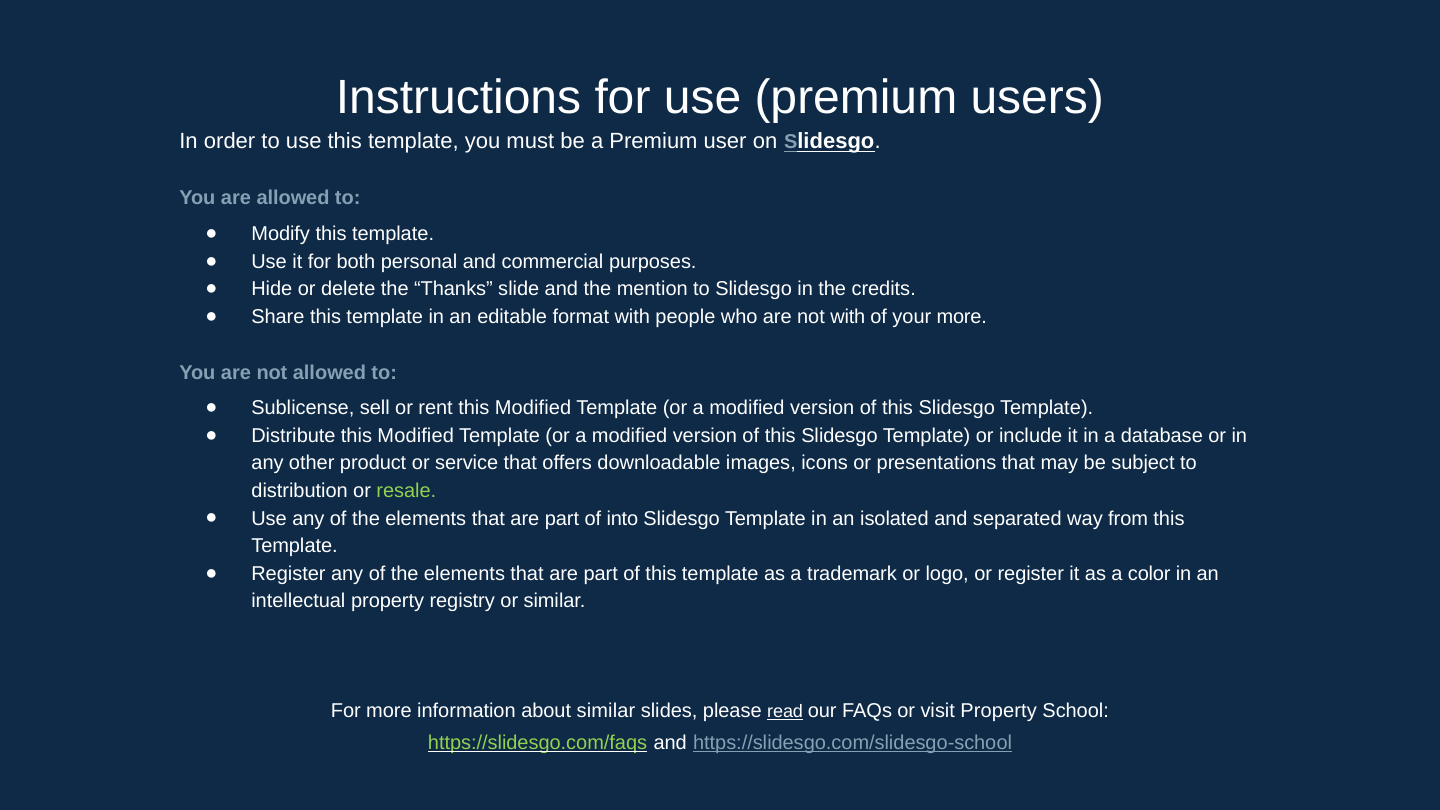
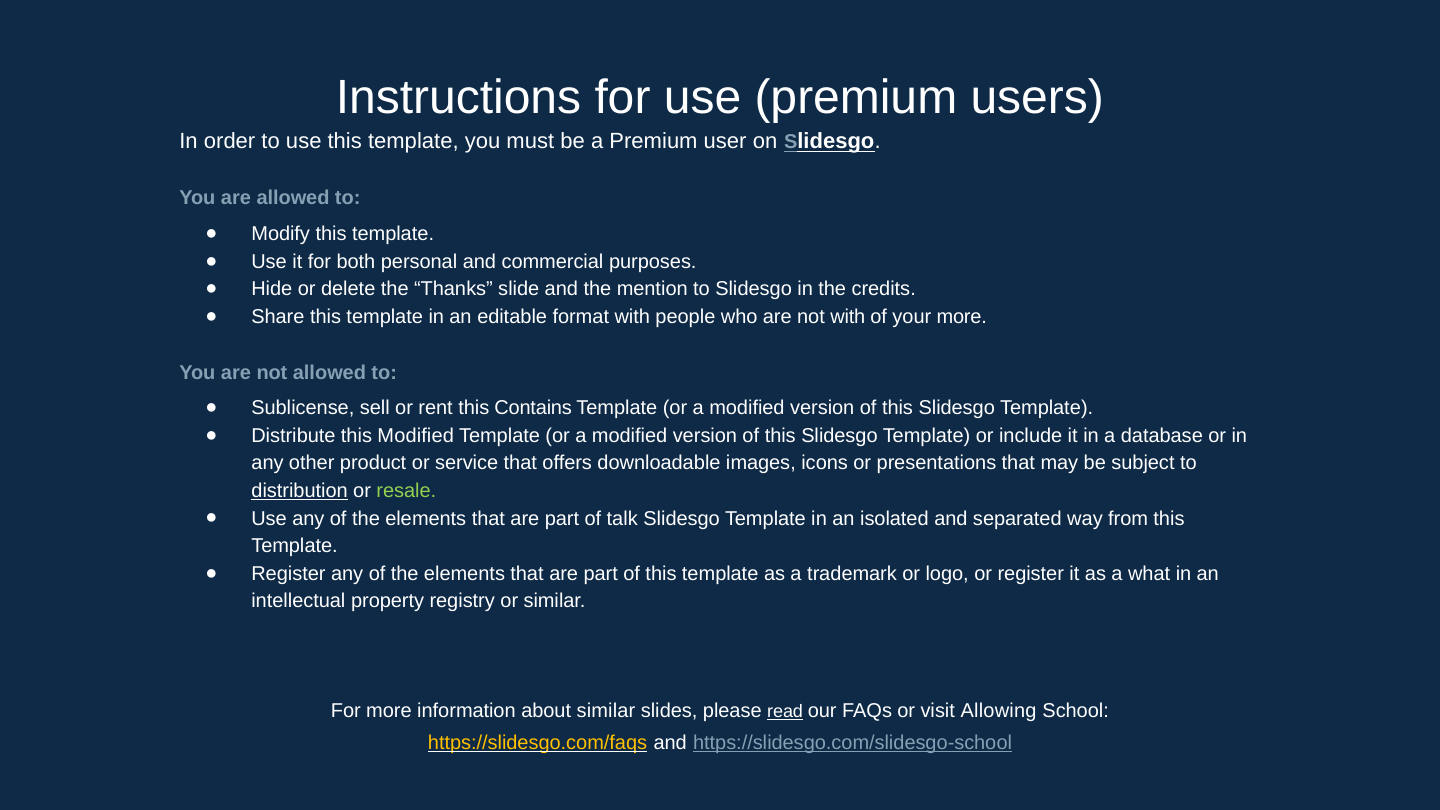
rent this Modified: Modified -> Contains
distribution underline: none -> present
into: into -> talk
color: color -> what
visit Property: Property -> Allowing
https://slidesgo.com/faqs colour: light green -> yellow
